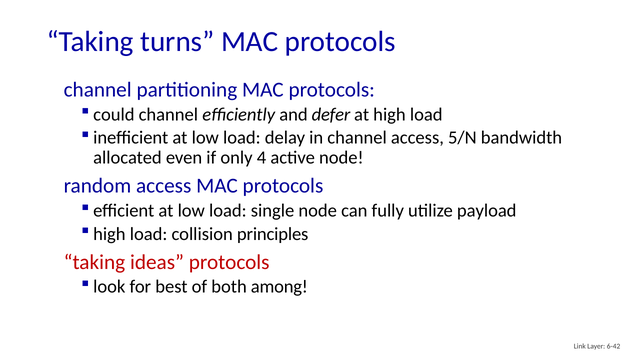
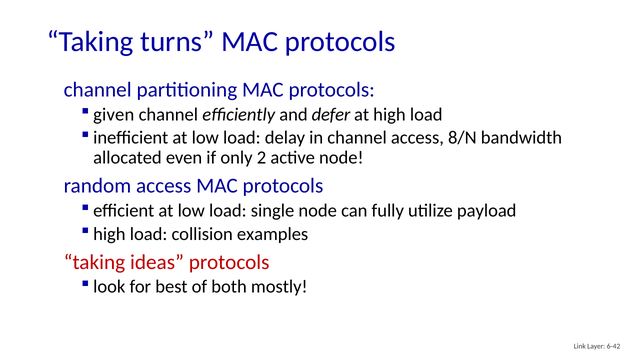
could: could -> given
5/N: 5/N -> 8/N
4: 4 -> 2
principles: principles -> examples
among: among -> mostly
